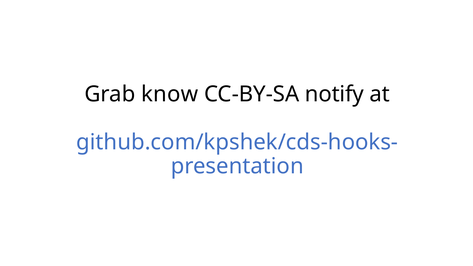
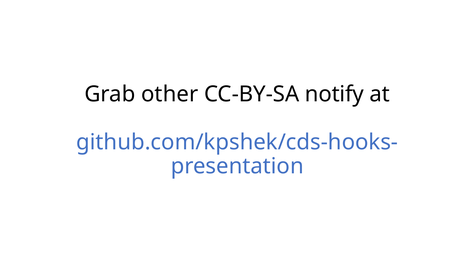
know: know -> other
